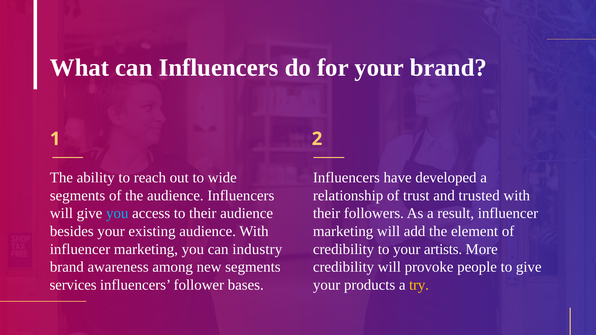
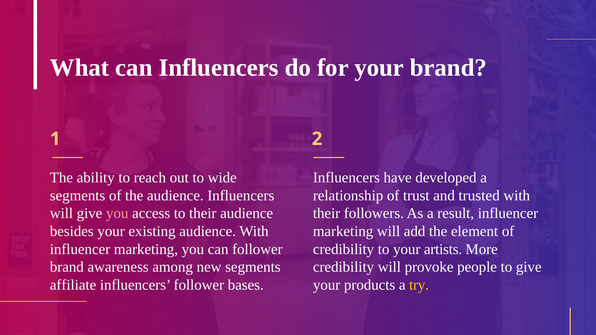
you at (117, 214) colour: light blue -> pink
can industry: industry -> follower
services: services -> affiliate
